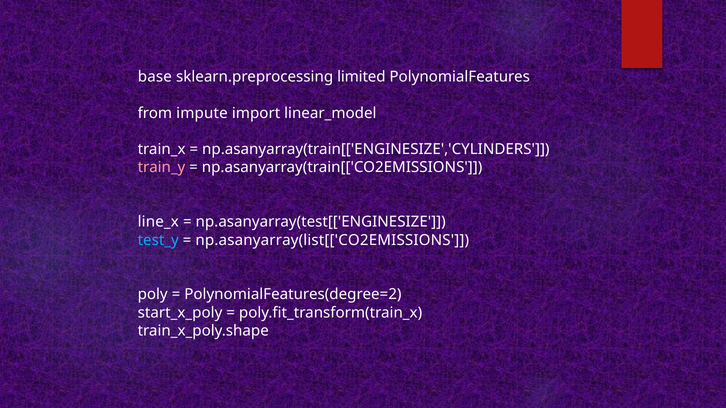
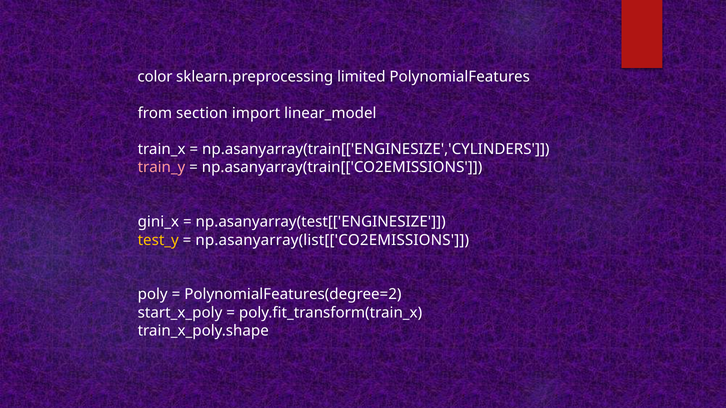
base: base -> color
impute: impute -> section
line_x: line_x -> gini_x
test_y colour: light blue -> yellow
